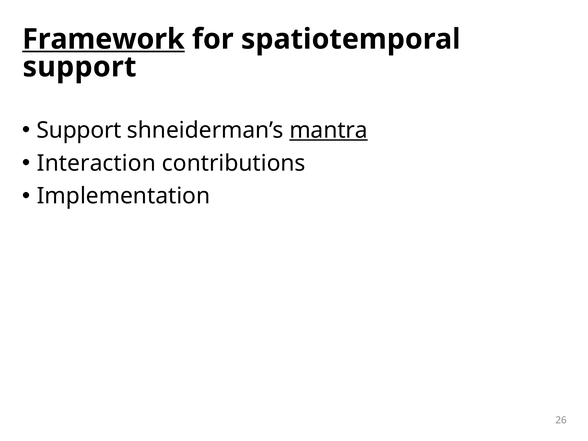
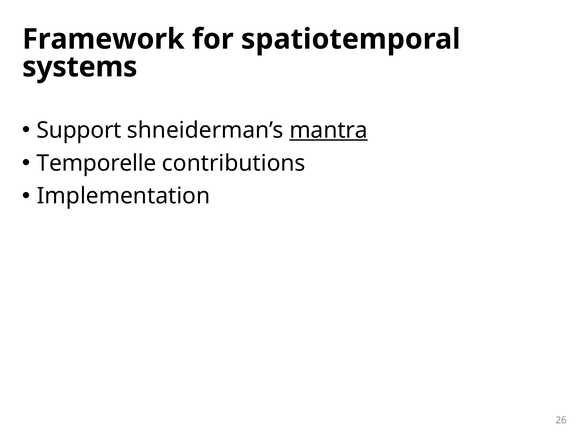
Framework underline: present -> none
support at (80, 67): support -> systems
Interaction: Interaction -> Temporelle
